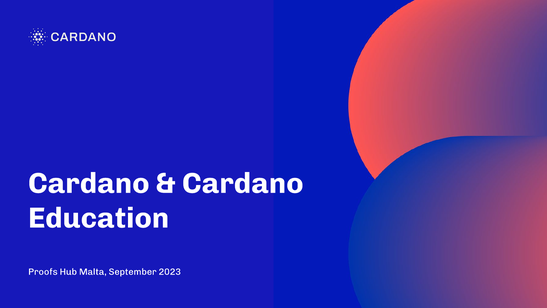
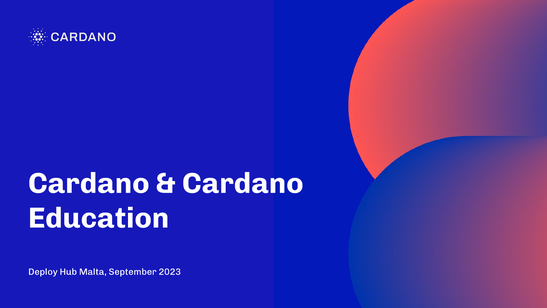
Proofs: Proofs -> Deploy
